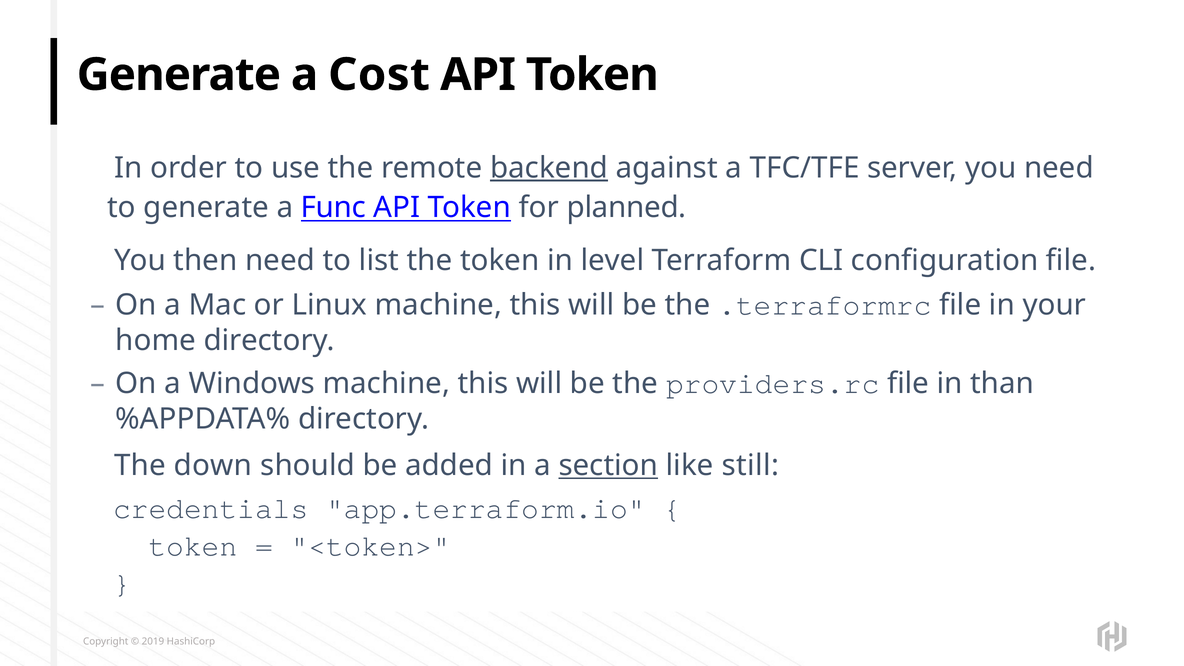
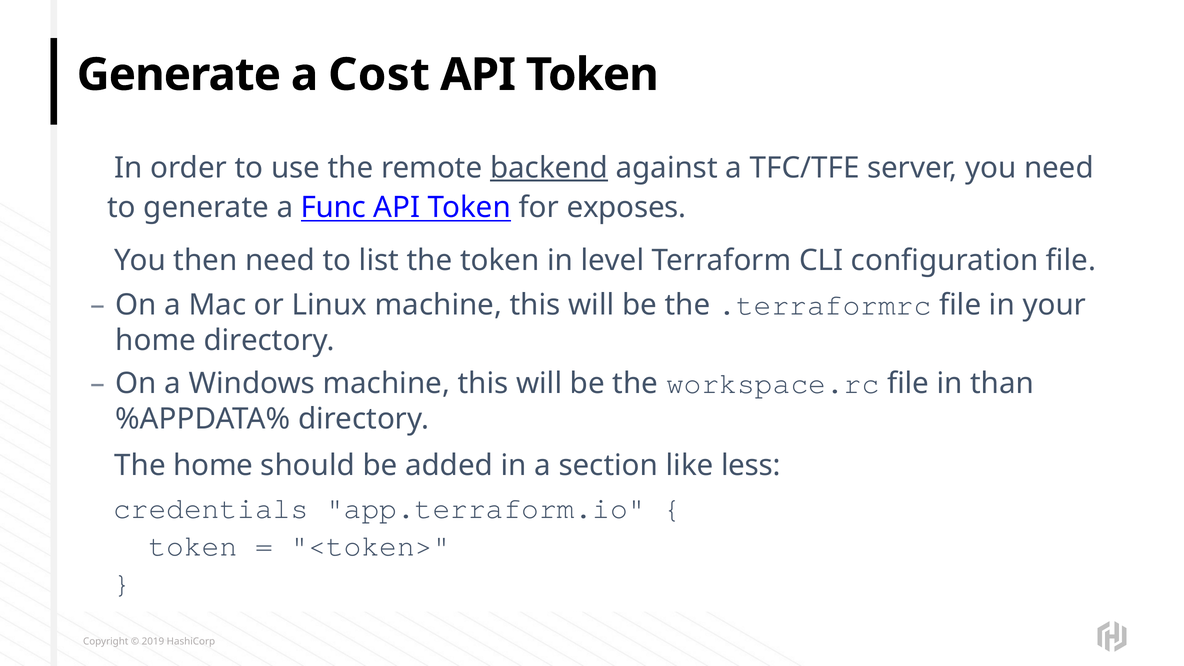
planned: planned -> exposes
providers.rc: providers.rc -> workspace.rc
The down: down -> home
section underline: present -> none
still: still -> less
